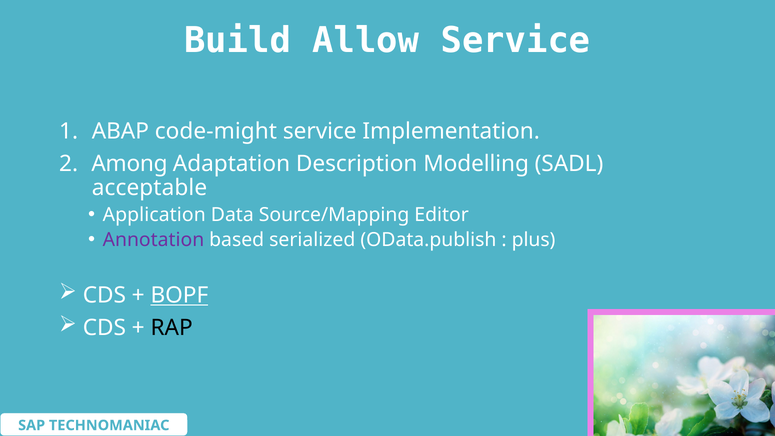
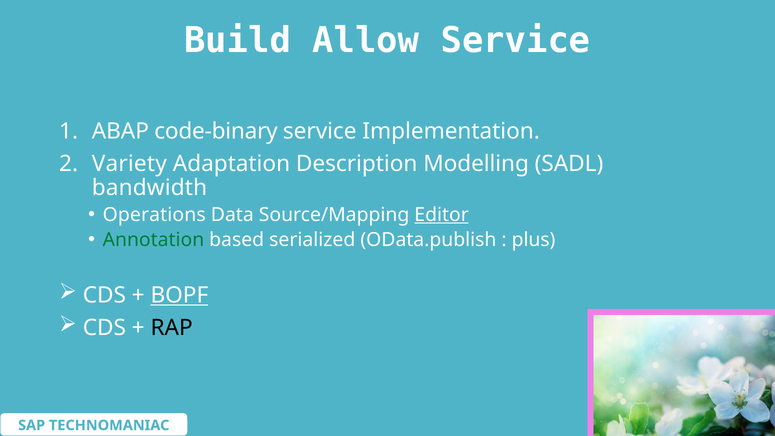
code-might: code-might -> code-binary
Among: Among -> Variety
acceptable: acceptable -> bandwidth
Application: Application -> Operations
Editor underline: none -> present
Annotation colour: purple -> green
